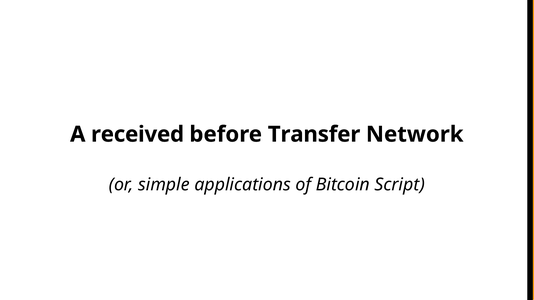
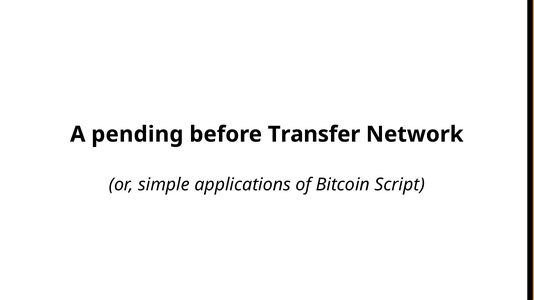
received: received -> pending
